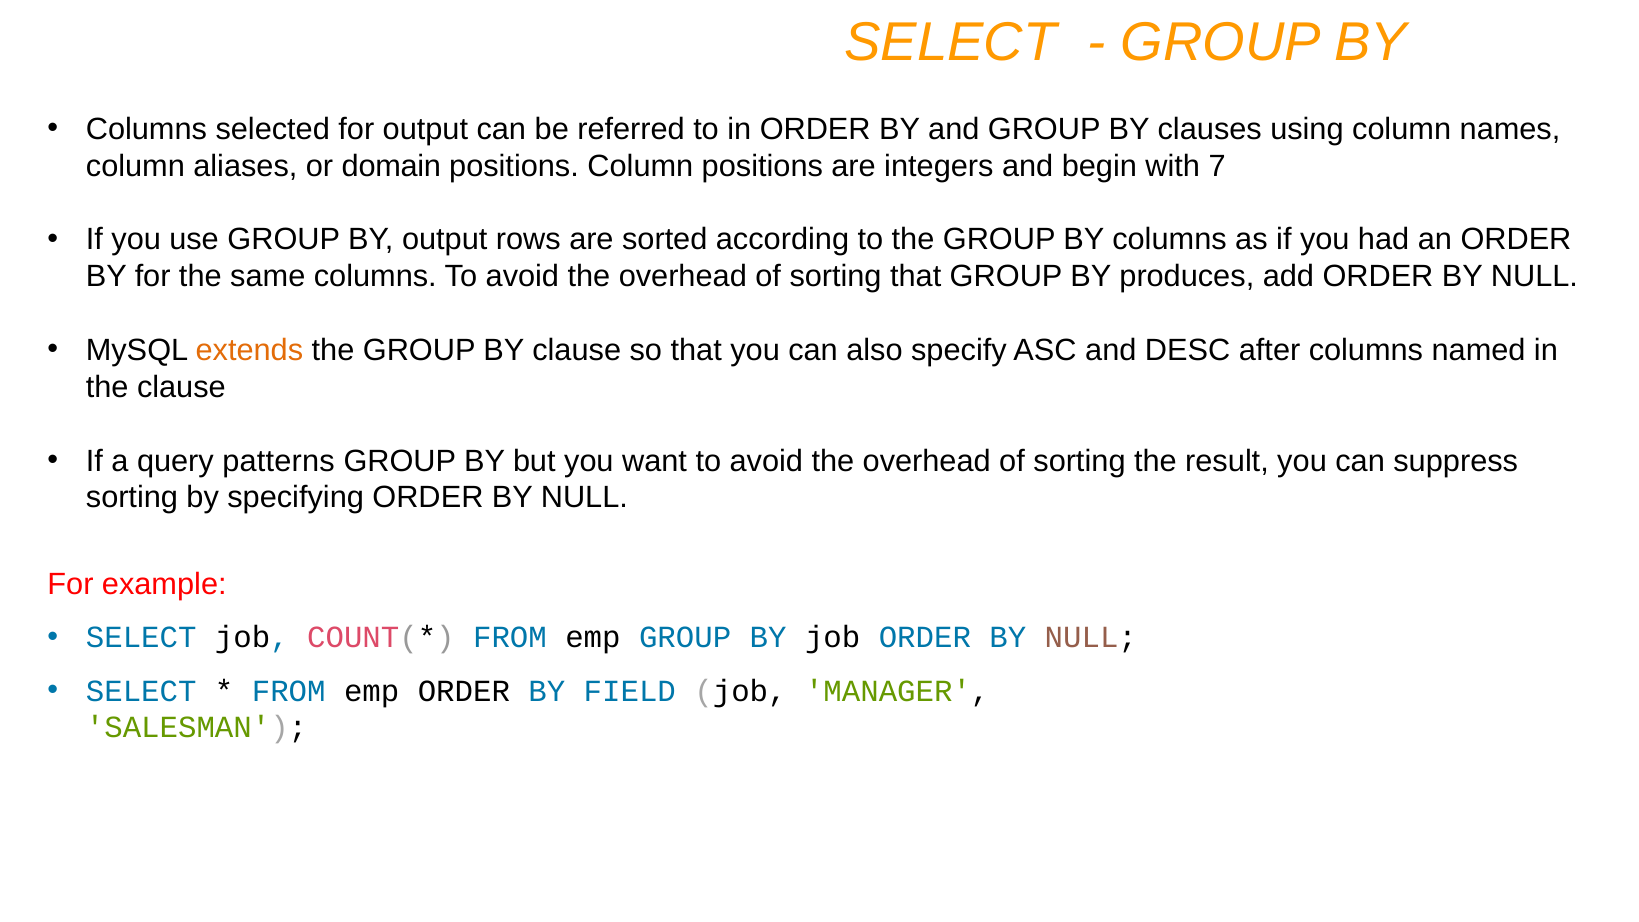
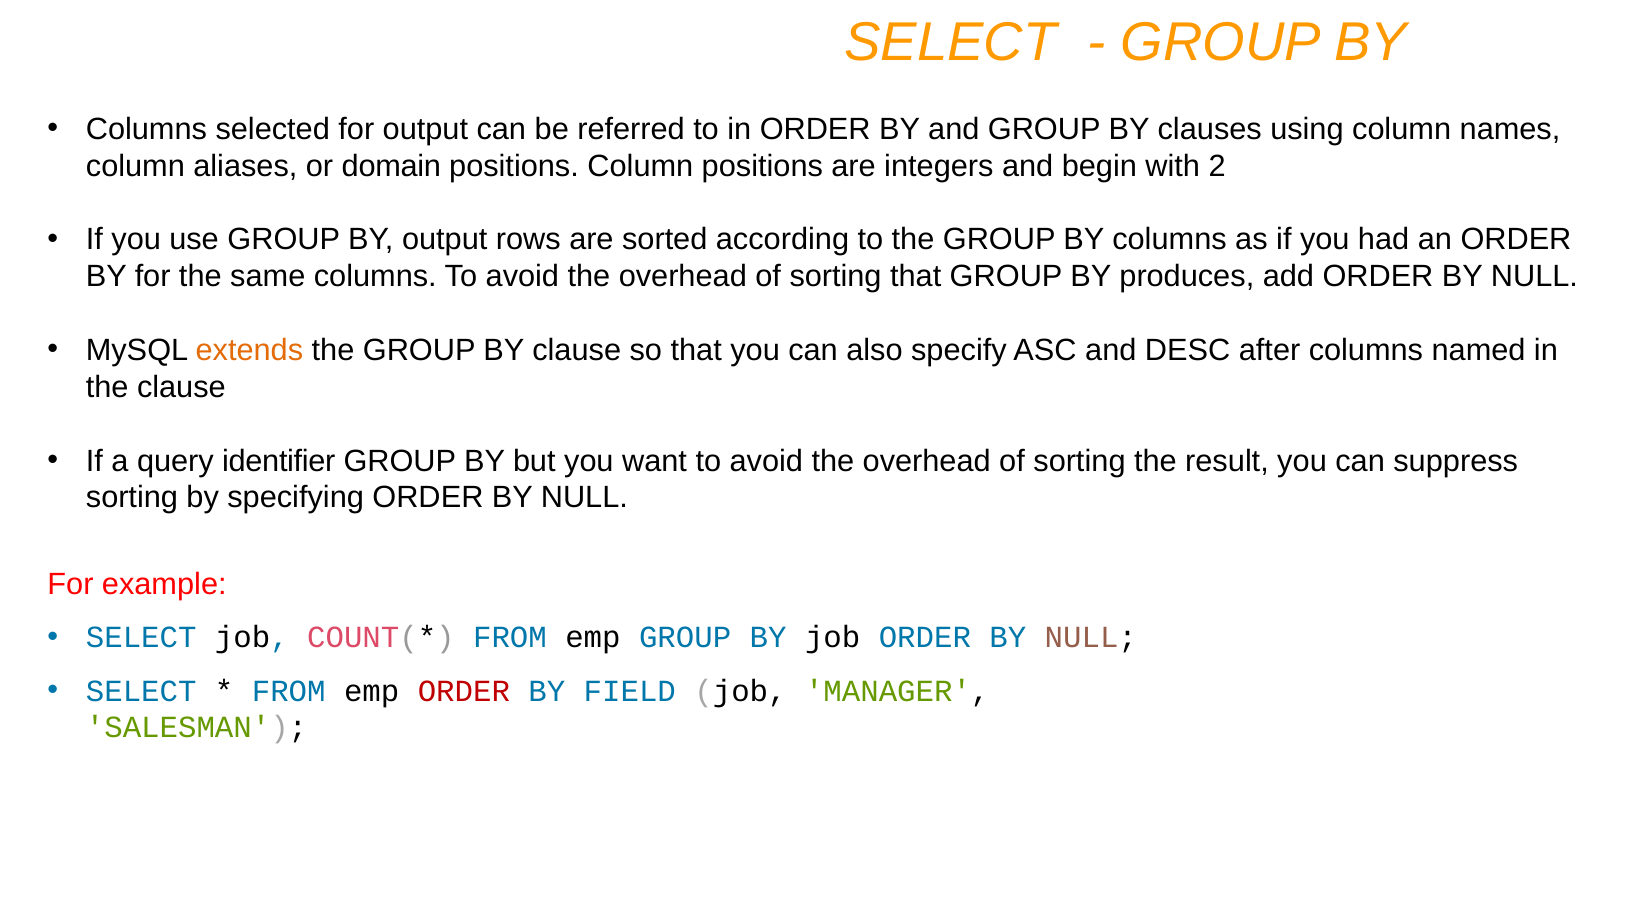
7: 7 -> 2
patterns: patterns -> identifier
ORDER at (464, 691) colour: black -> red
